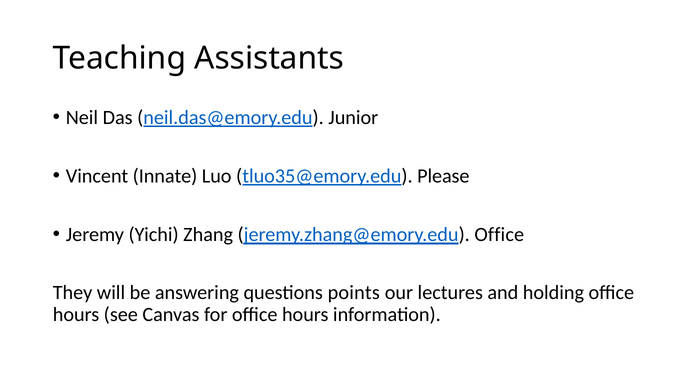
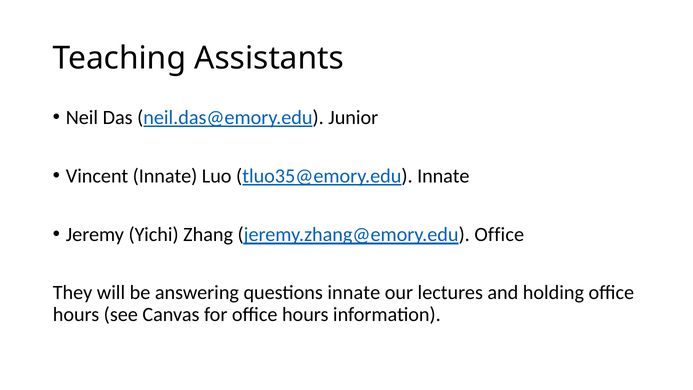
tluo35@emory.edu Please: Please -> Innate
questions points: points -> innate
